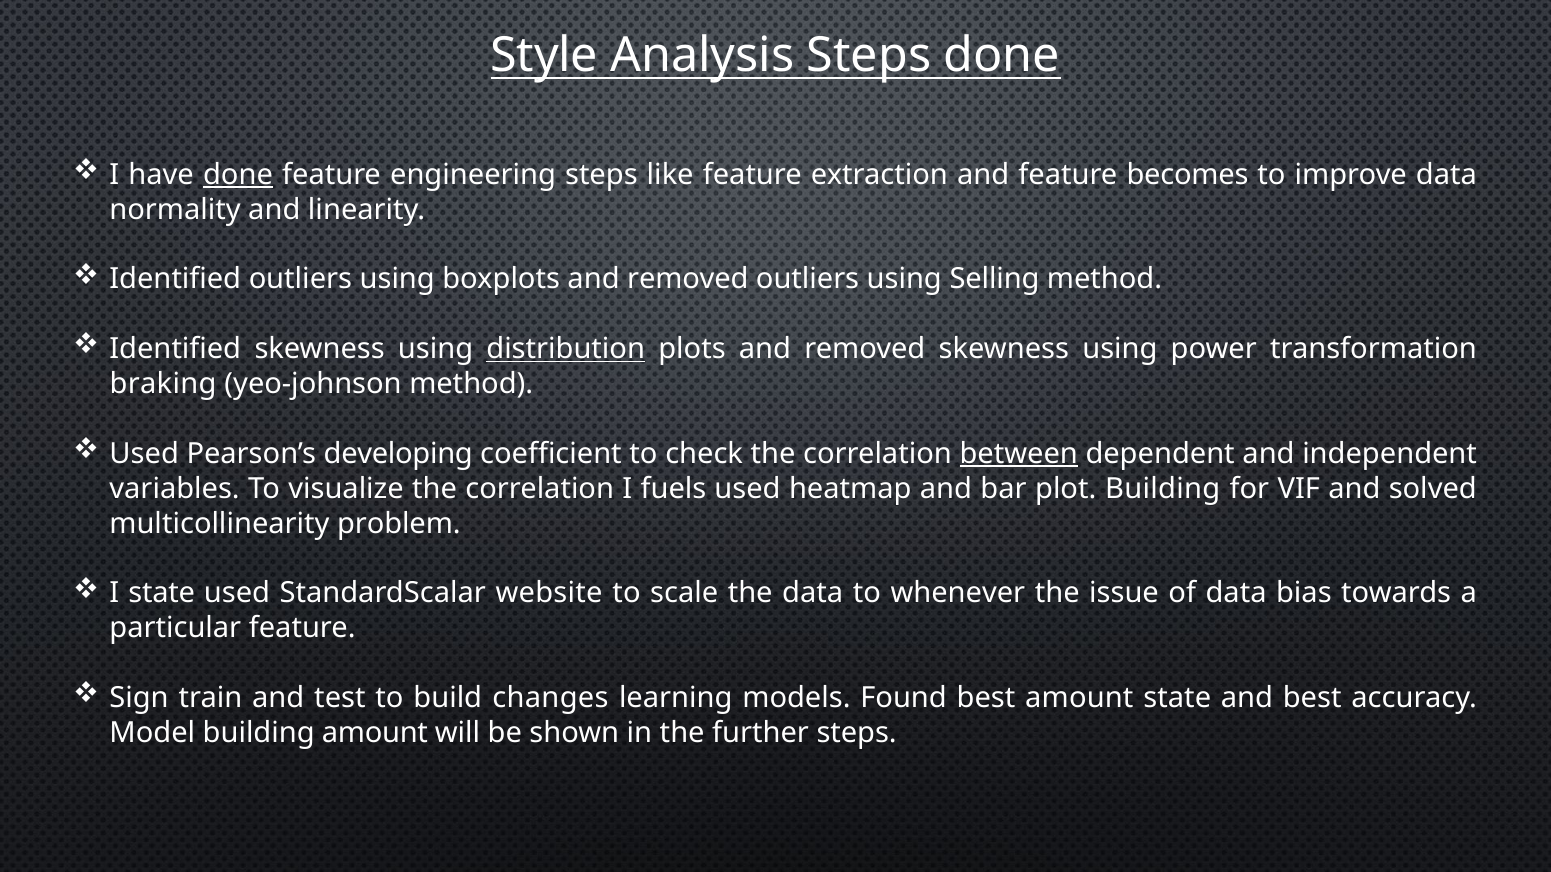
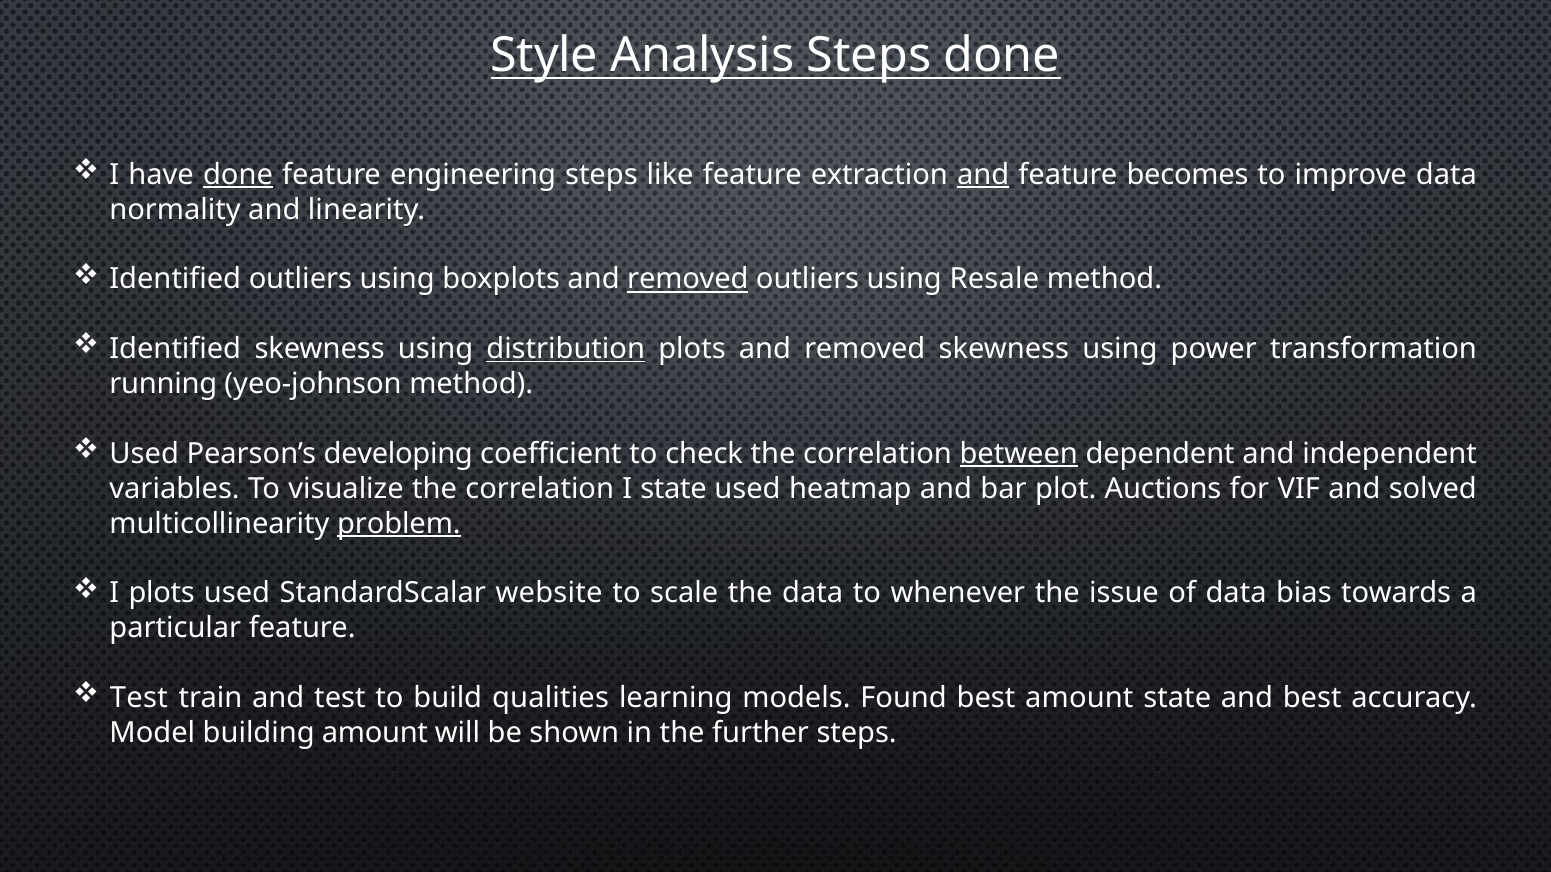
and at (983, 175) underline: none -> present
removed at (688, 279) underline: none -> present
Selling: Selling -> Resale
braking: braking -> running
I fuels: fuels -> state
plot Building: Building -> Auctions
problem underline: none -> present
I state: state -> plots
Sign at (139, 698): Sign -> Test
changes: changes -> qualities
